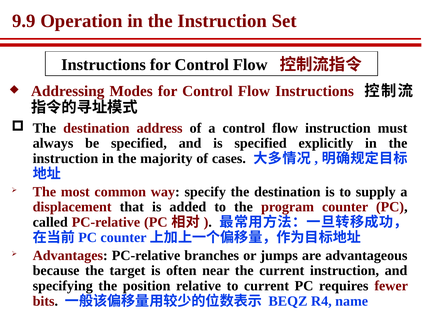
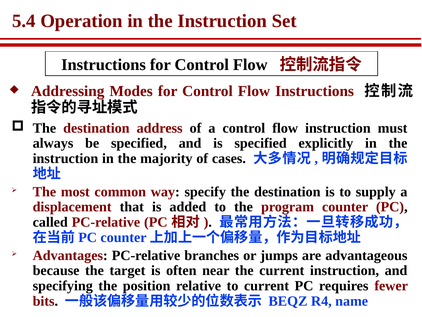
9.9: 9.9 -> 5.4
